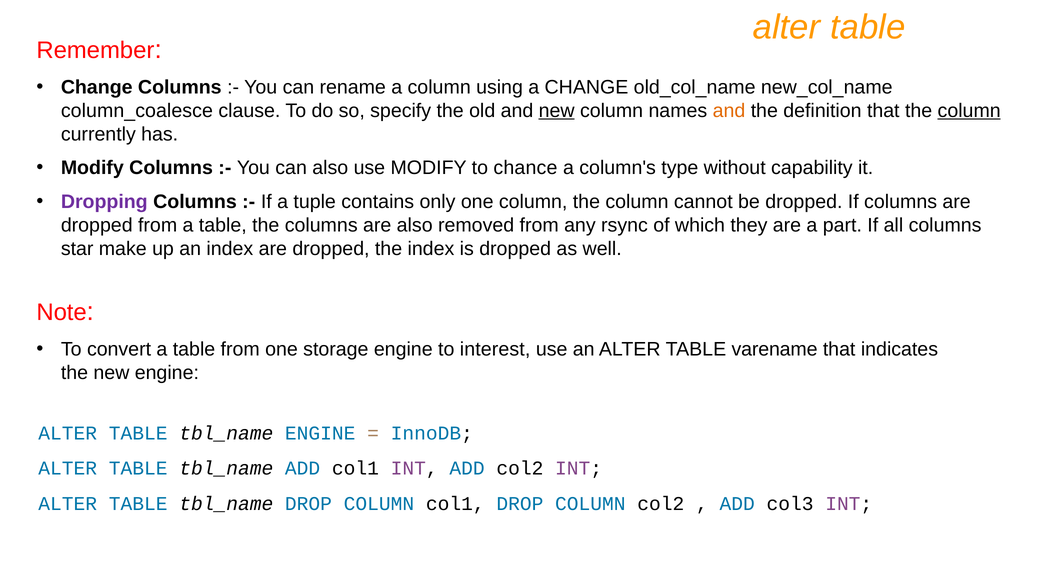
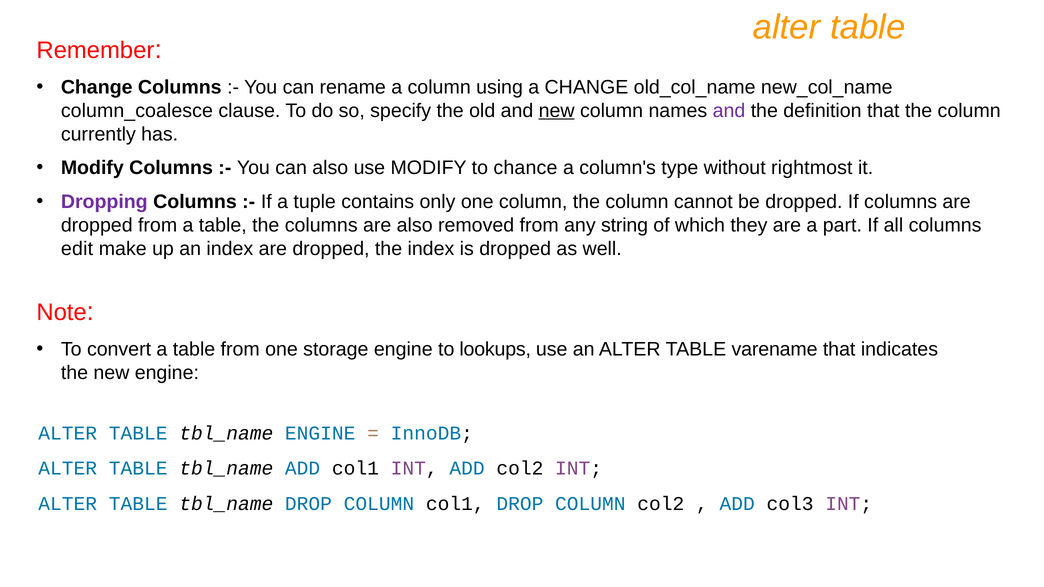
and at (729, 111) colour: orange -> purple
column at (969, 111) underline: present -> none
capability: capability -> rightmost
rsync: rsync -> string
star: star -> edit
interest: interest -> lookups
